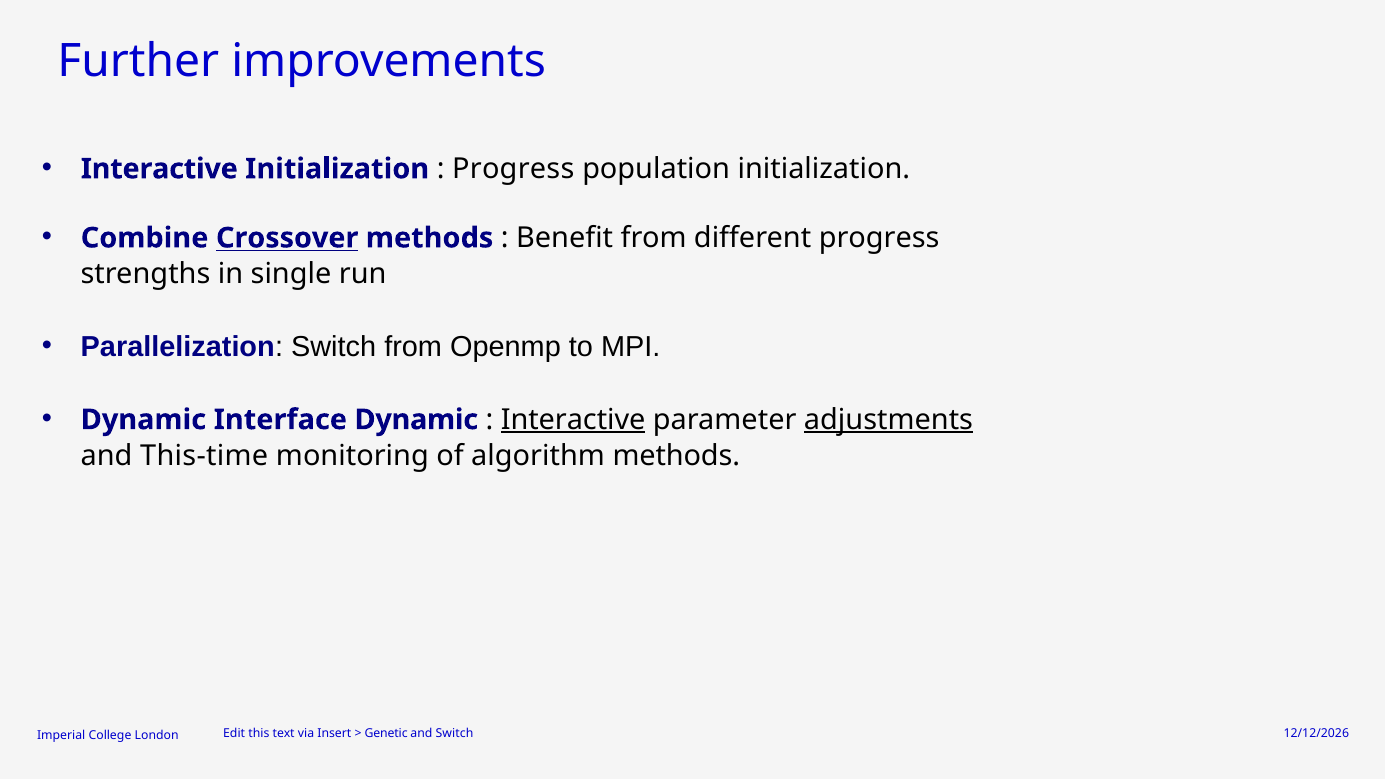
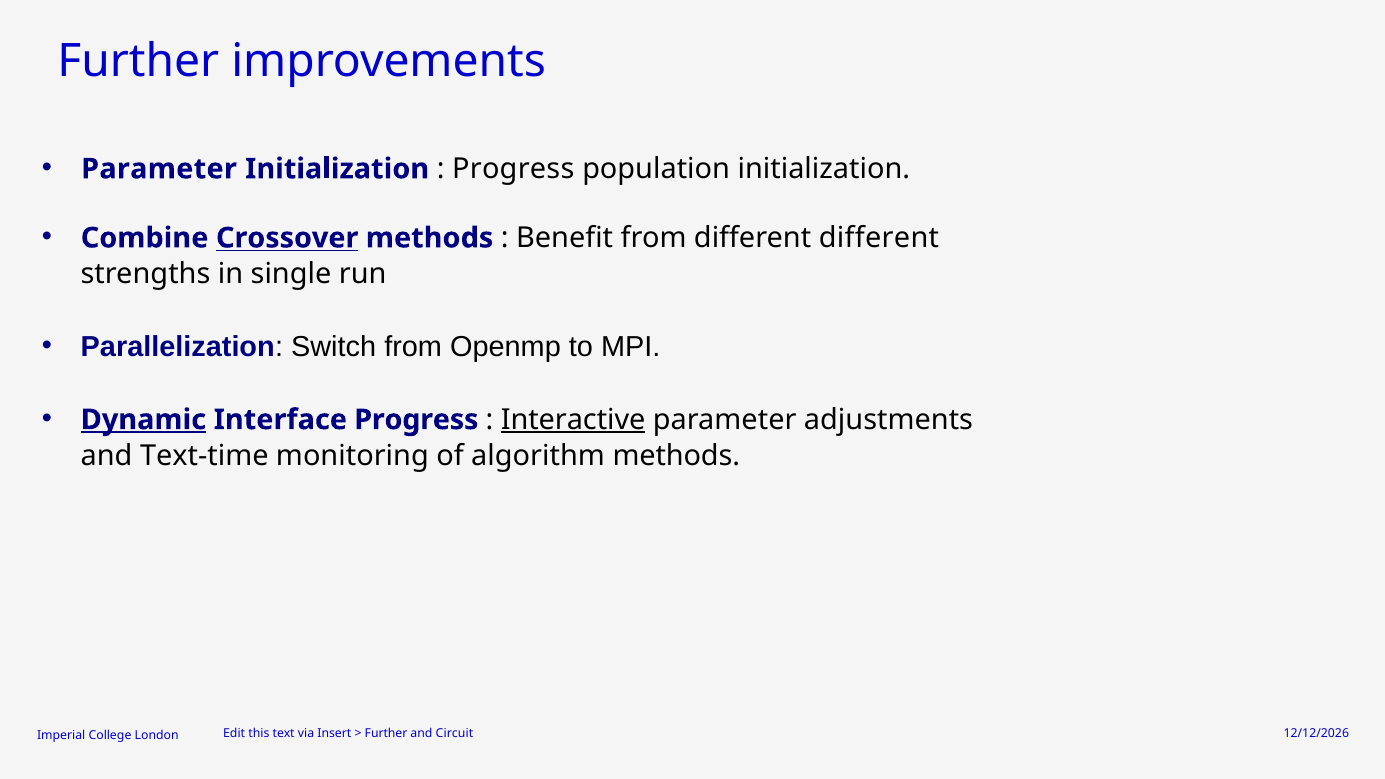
Interactive at (159, 169): Interactive -> Parameter
different progress: progress -> different
Dynamic at (143, 420) underline: none -> present
Interface Dynamic: Dynamic -> Progress
adjustments underline: present -> none
This-time: This-time -> Text-time
Genetic at (386, 733): Genetic -> Further
and Switch: Switch -> Circuit
